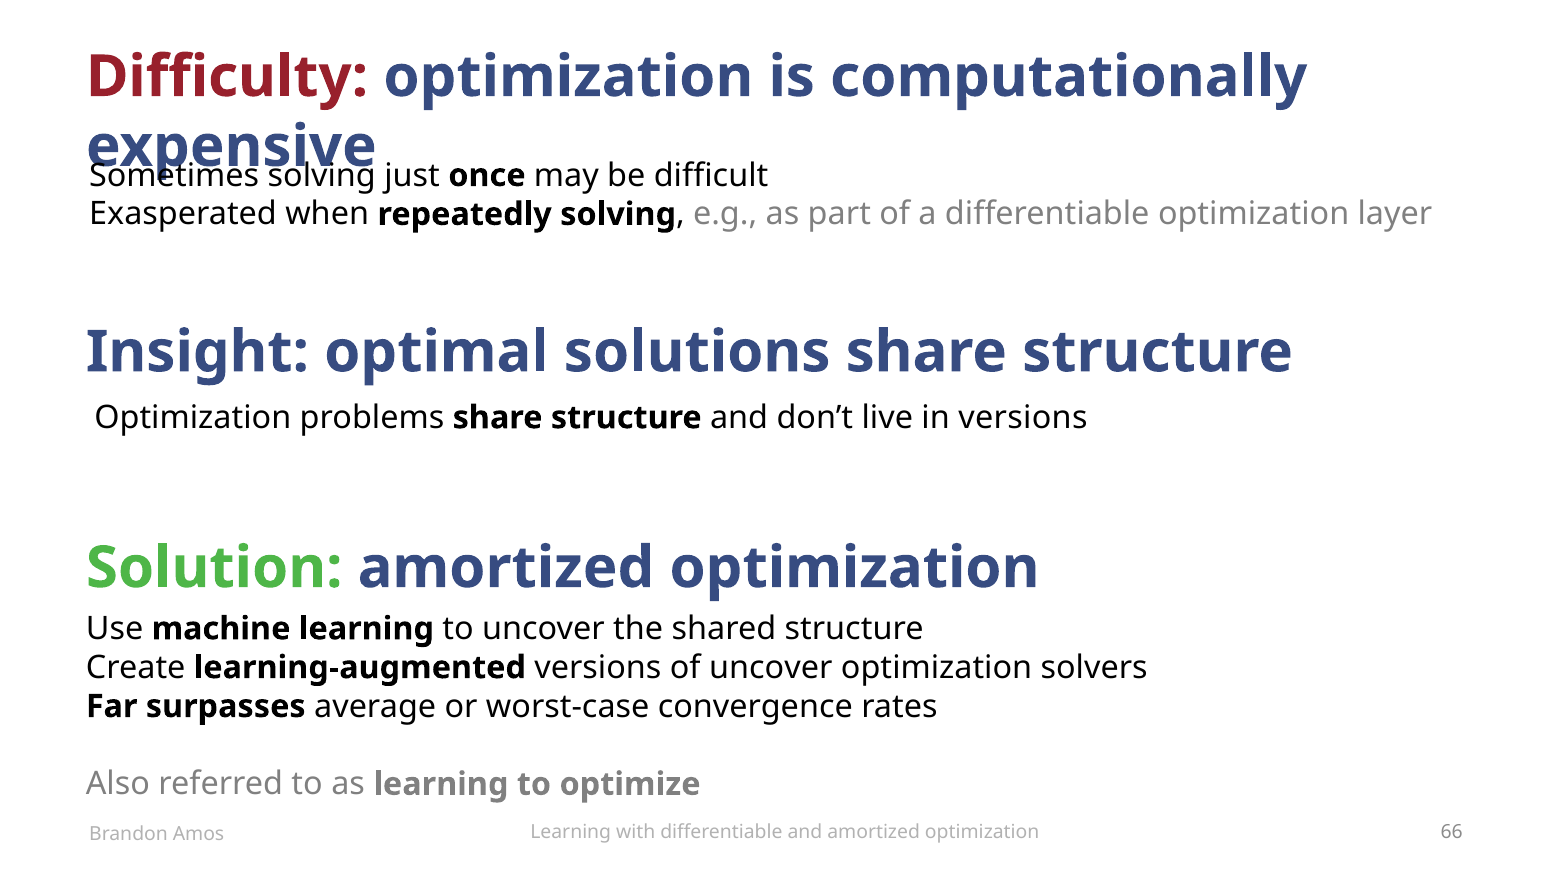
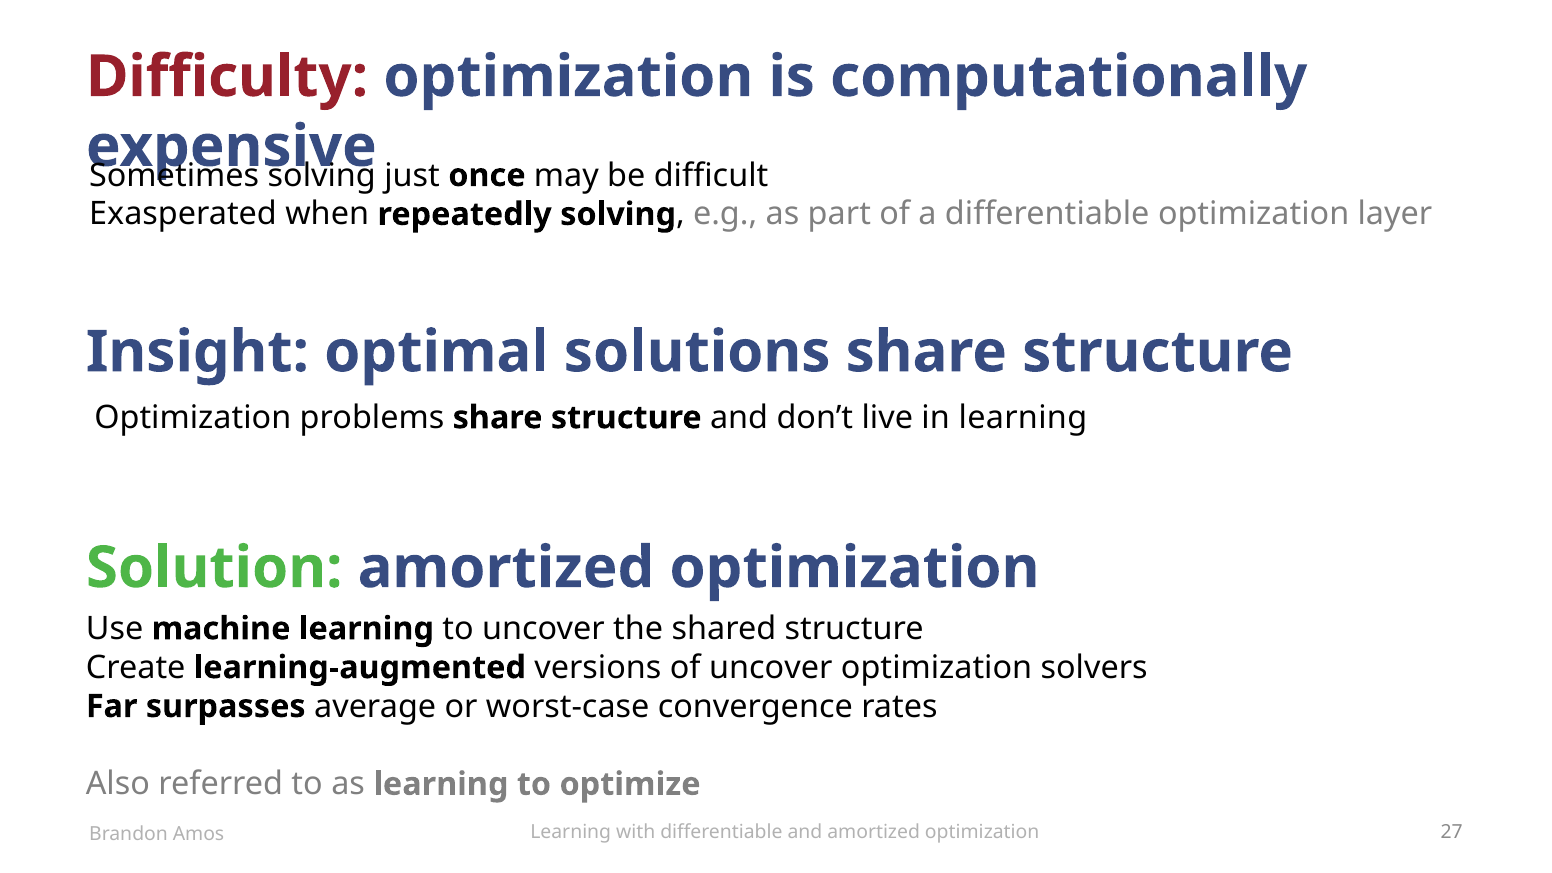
in versions: versions -> learning
66: 66 -> 27
